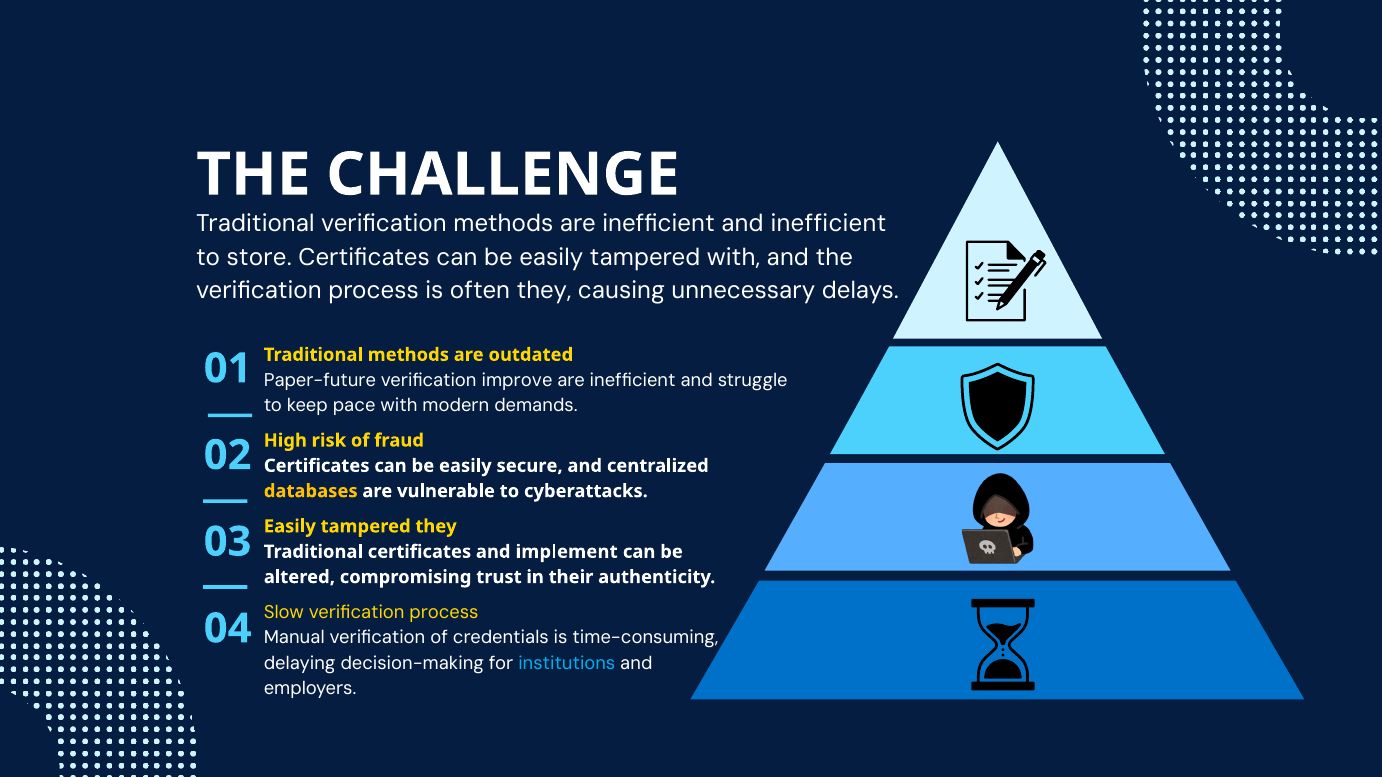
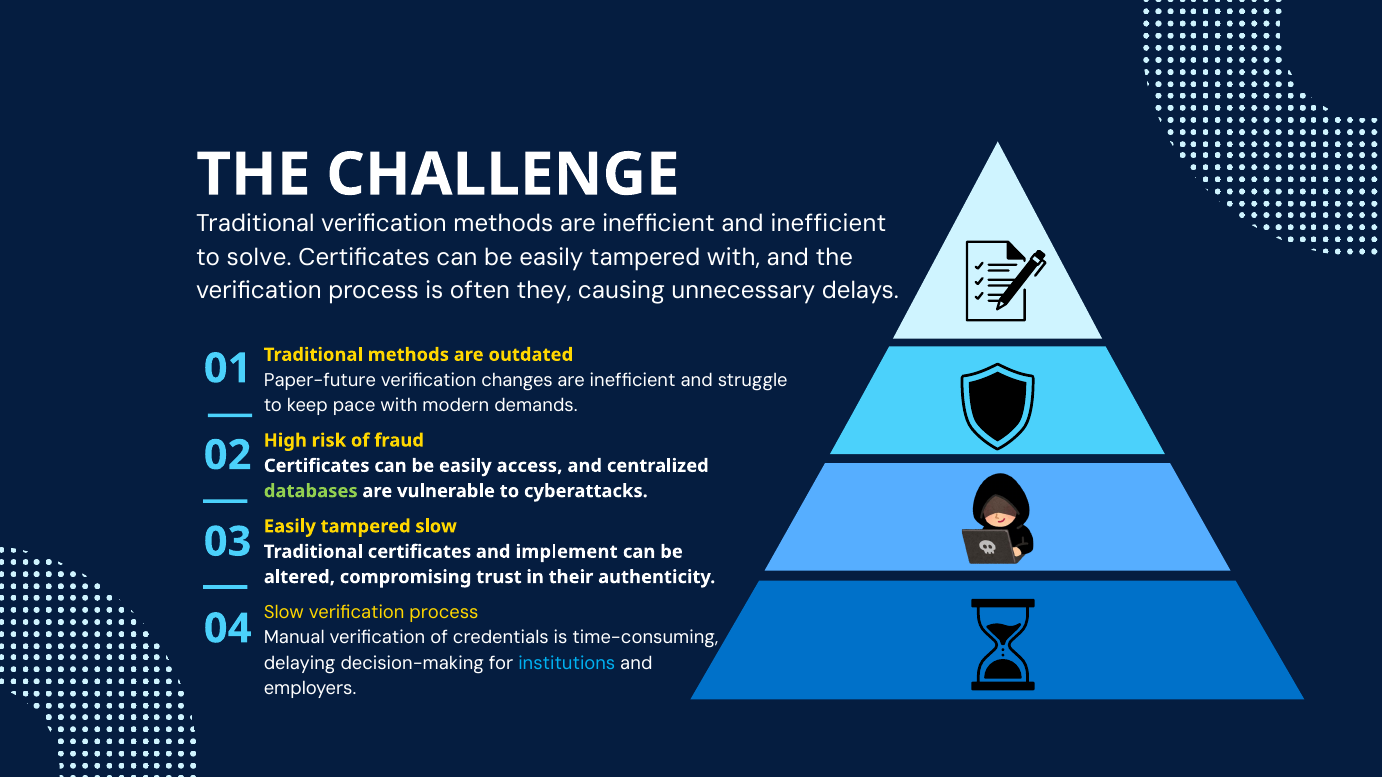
store: store -> solve
improve: improve -> changes
secure: secure -> access
databases colour: yellow -> light green
tampered they: they -> slow
